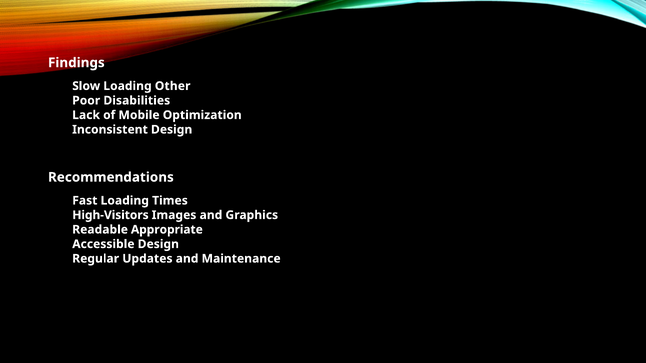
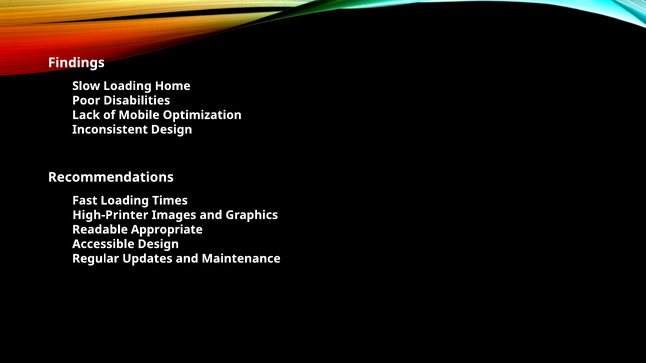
Other: Other -> Home
High-Visitors: High-Visitors -> High-Printer
